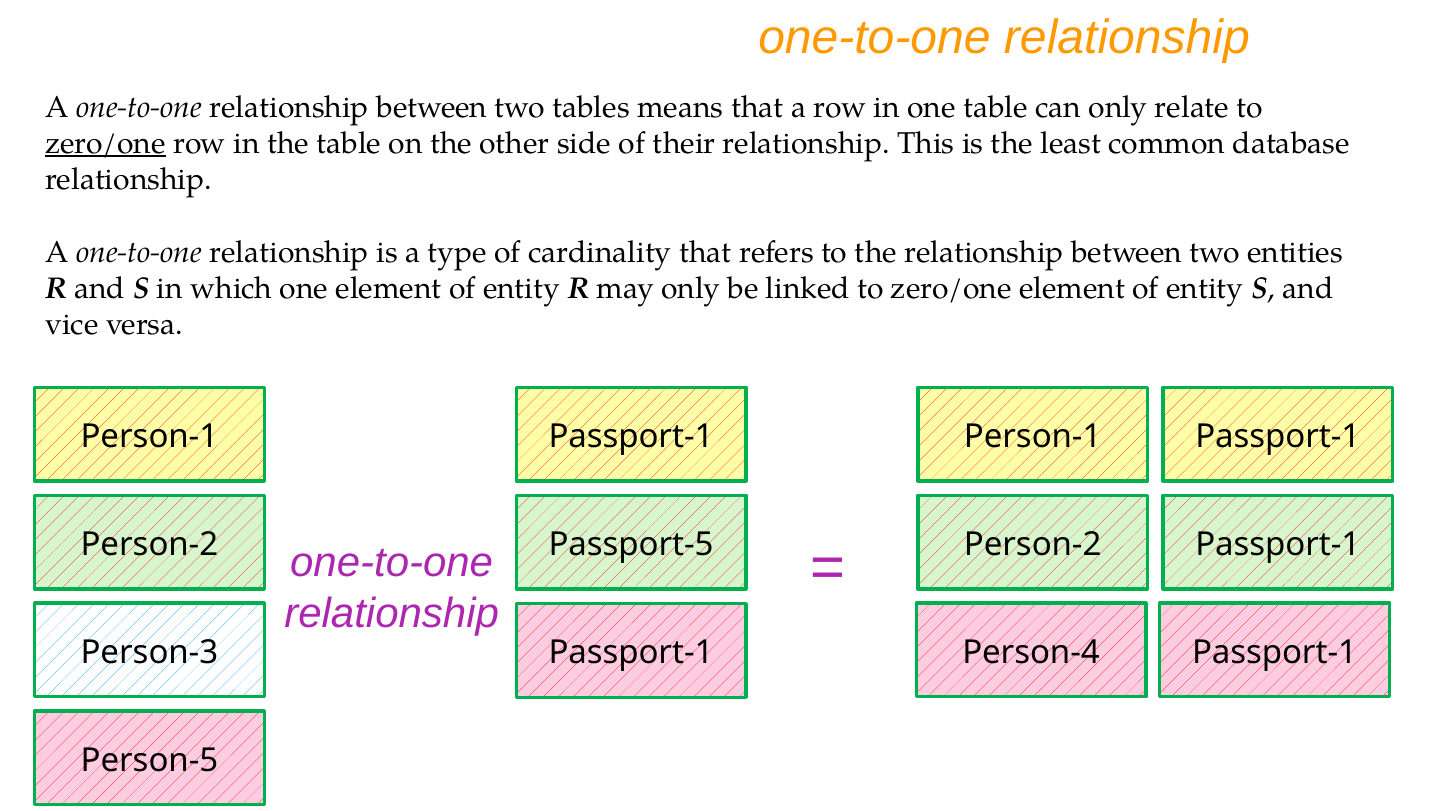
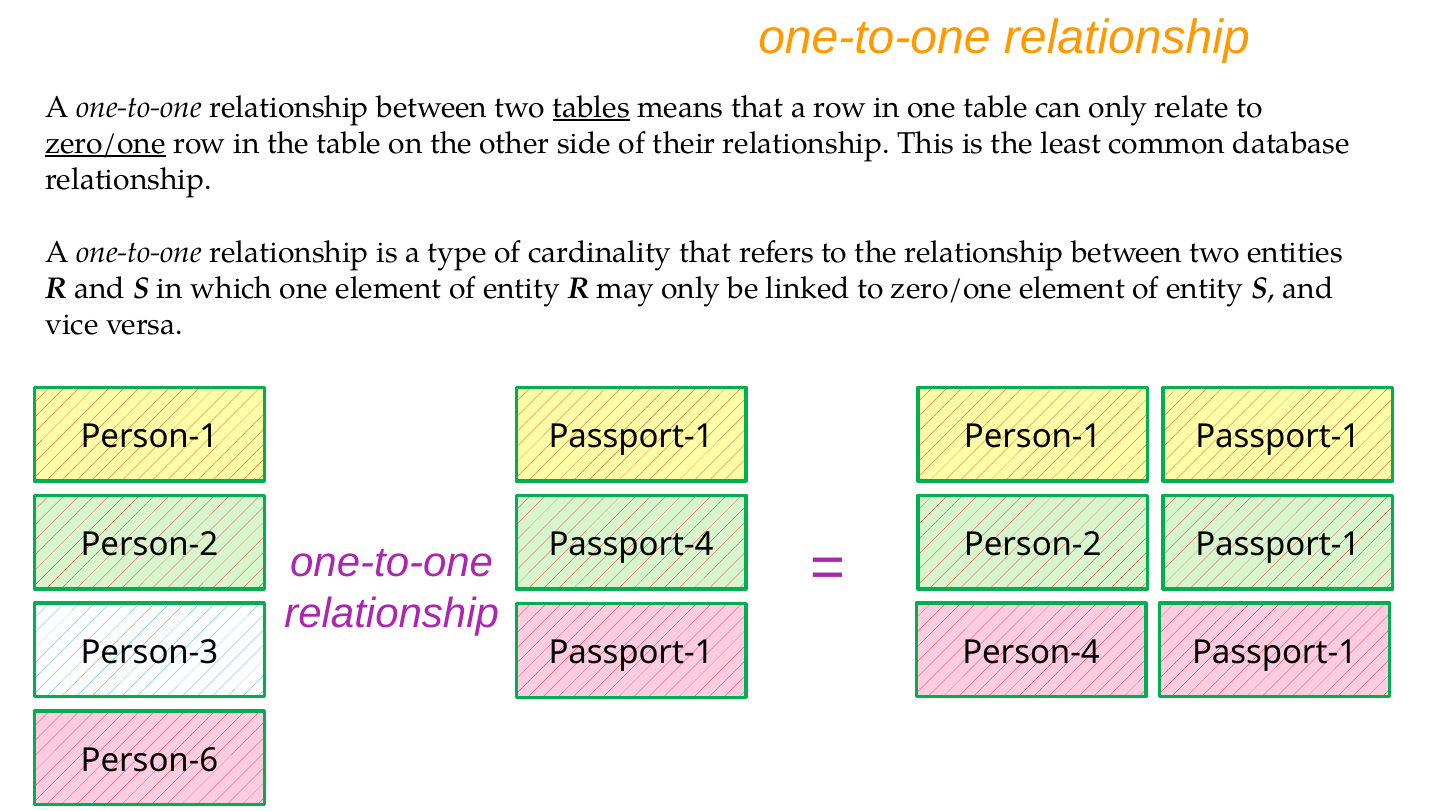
tables underline: none -> present
Passport-5: Passport-5 -> Passport-4
Person-5: Person-5 -> Person-6
